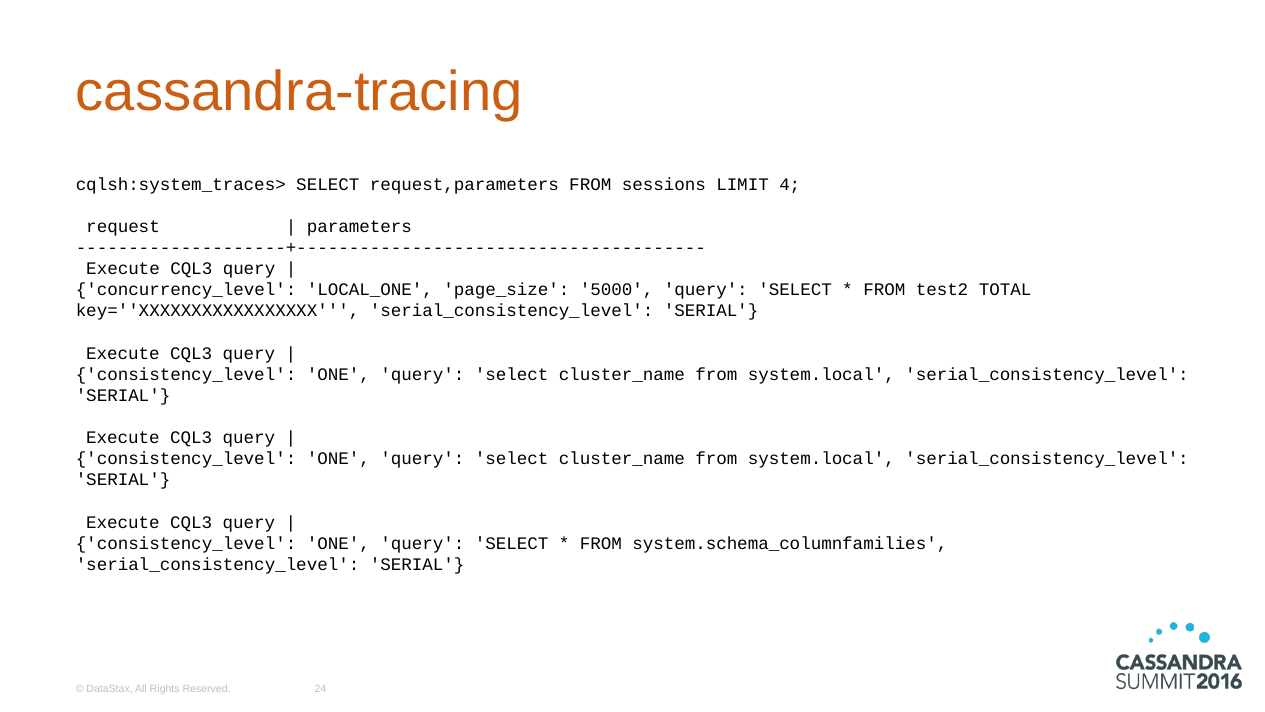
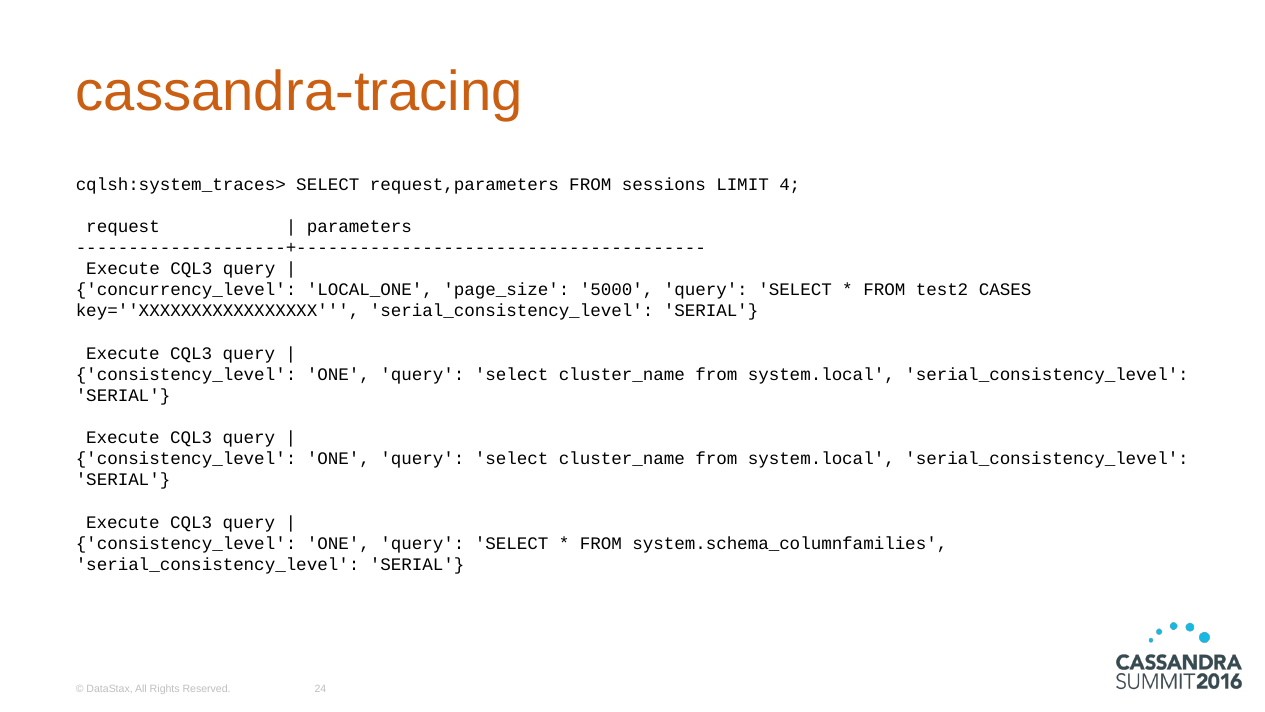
TOTAL: TOTAL -> CASES
